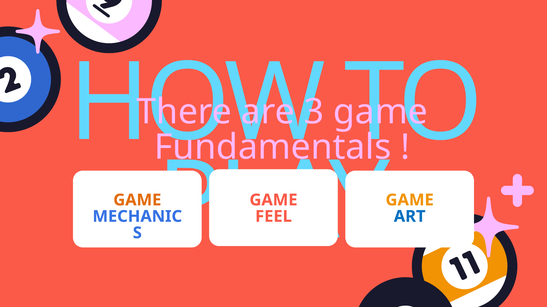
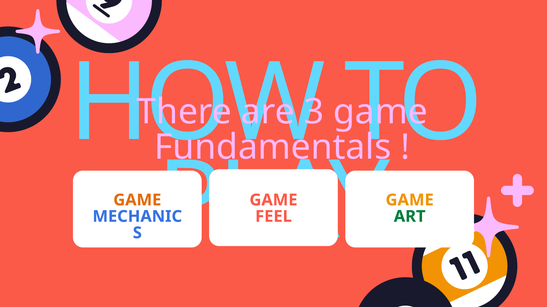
ART colour: blue -> green
